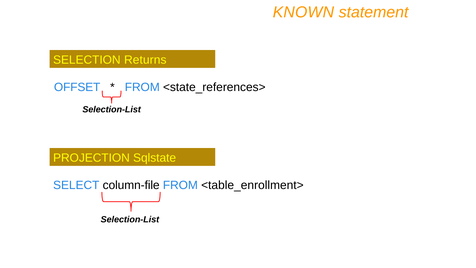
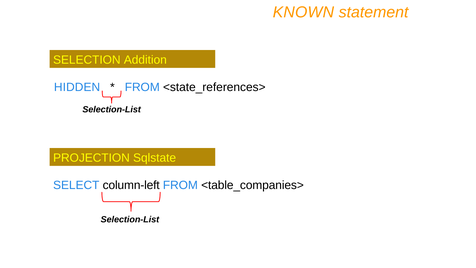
Returns: Returns -> Addition
OFFSET: OFFSET -> HIDDEN
column-file: column-file -> column-left
<table_enrollment>: <table_enrollment> -> <table_companies>
